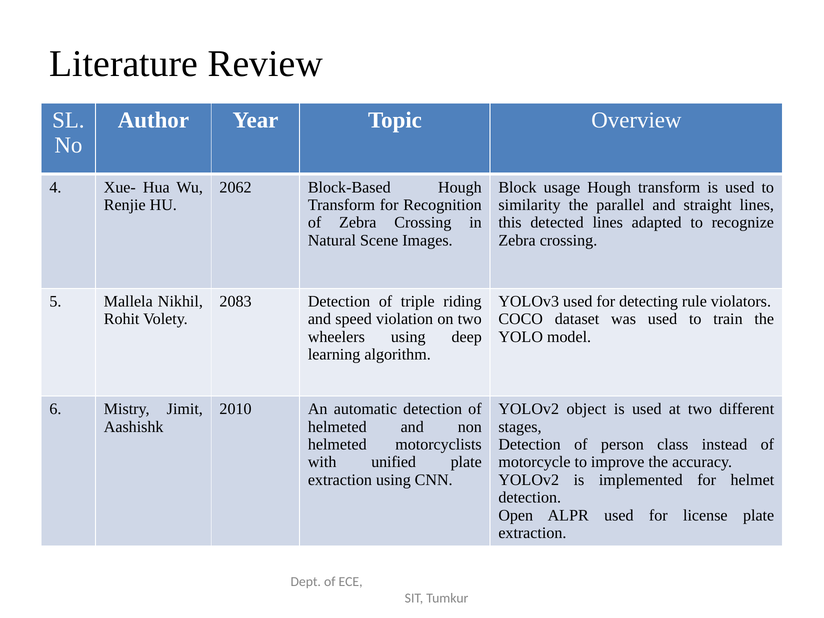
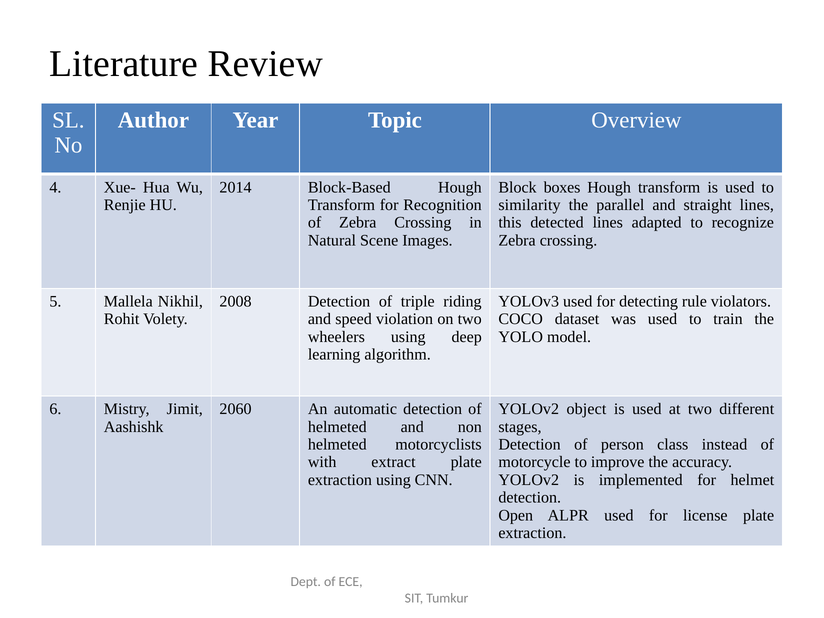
2062: 2062 -> 2014
usage: usage -> boxes
2083: 2083 -> 2008
2010: 2010 -> 2060
unified: unified -> extract
